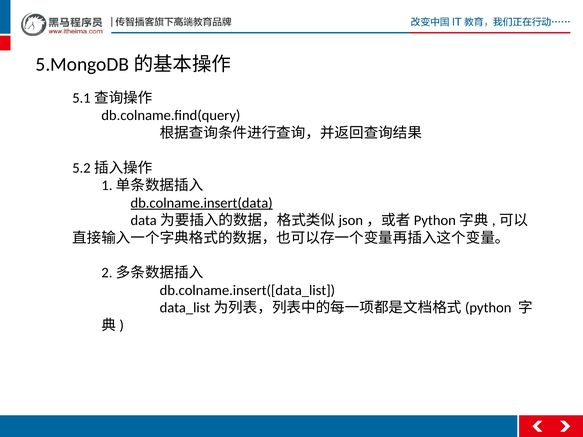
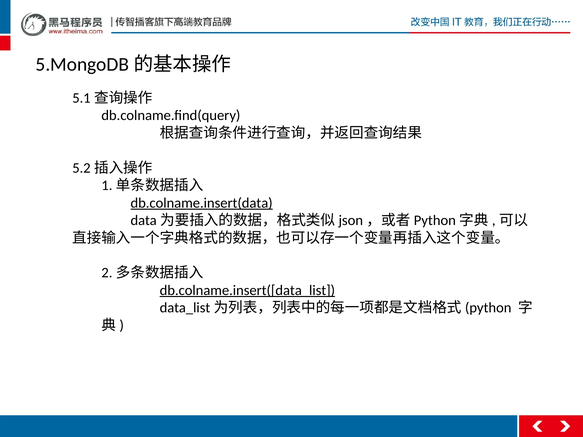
db.colname.insert([data_list underline: none -> present
